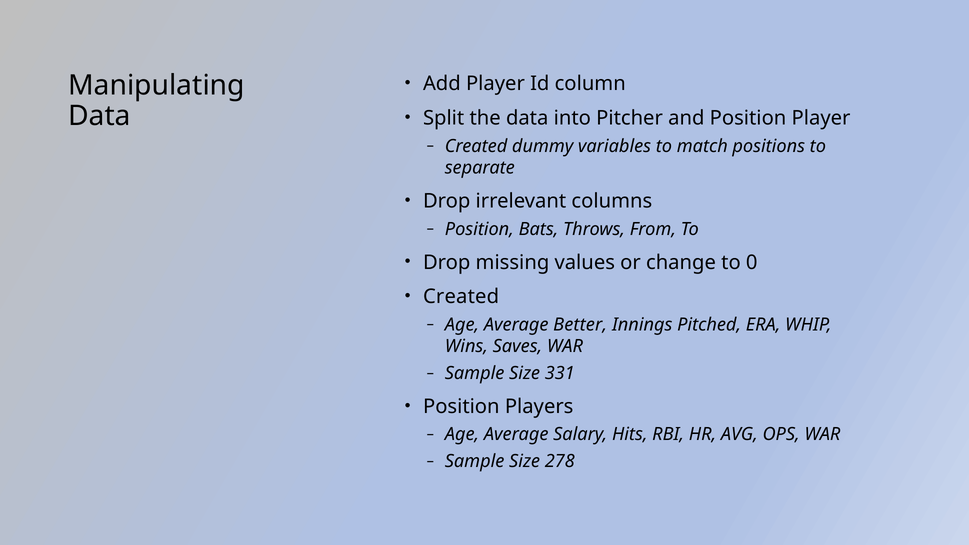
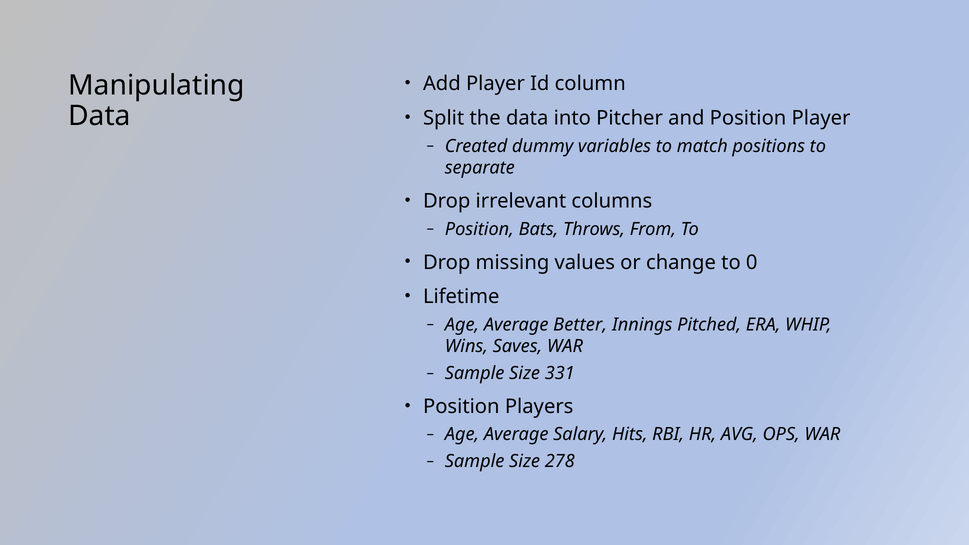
Created at (461, 297): Created -> Lifetime
